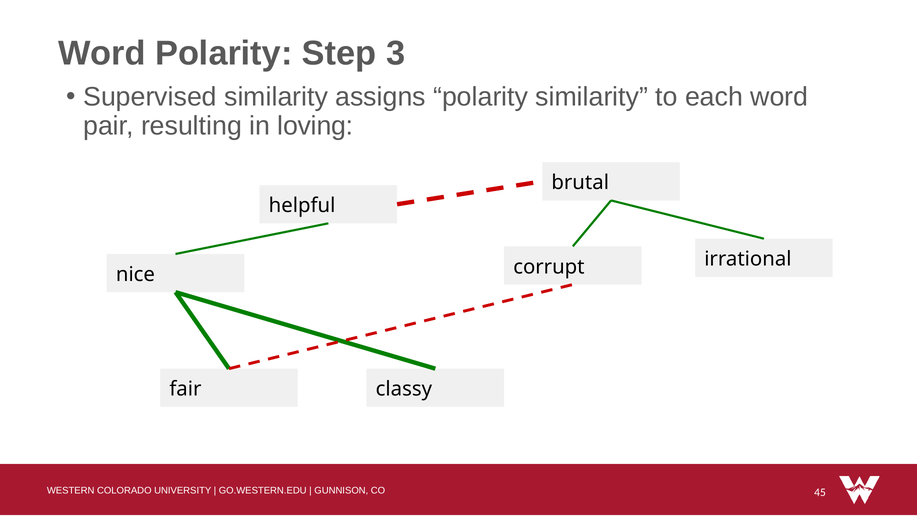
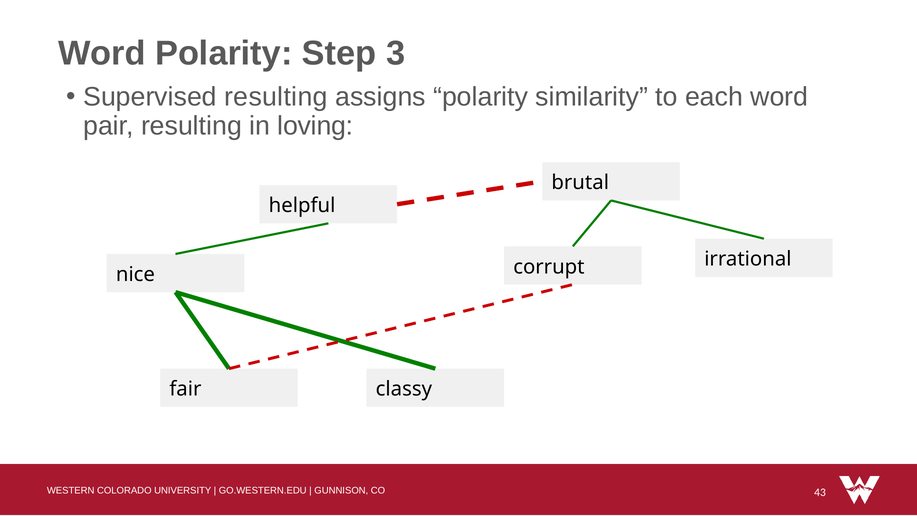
Supervised similarity: similarity -> resulting
45: 45 -> 43
